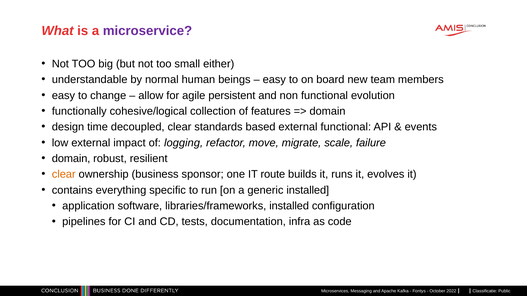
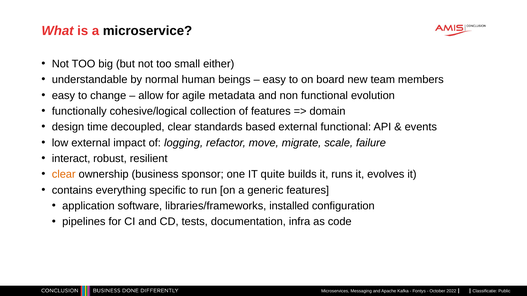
microservice colour: purple -> black
persistent: persistent -> metadata
domain at (71, 159): domain -> interact
route: route -> quite
generic installed: installed -> features
